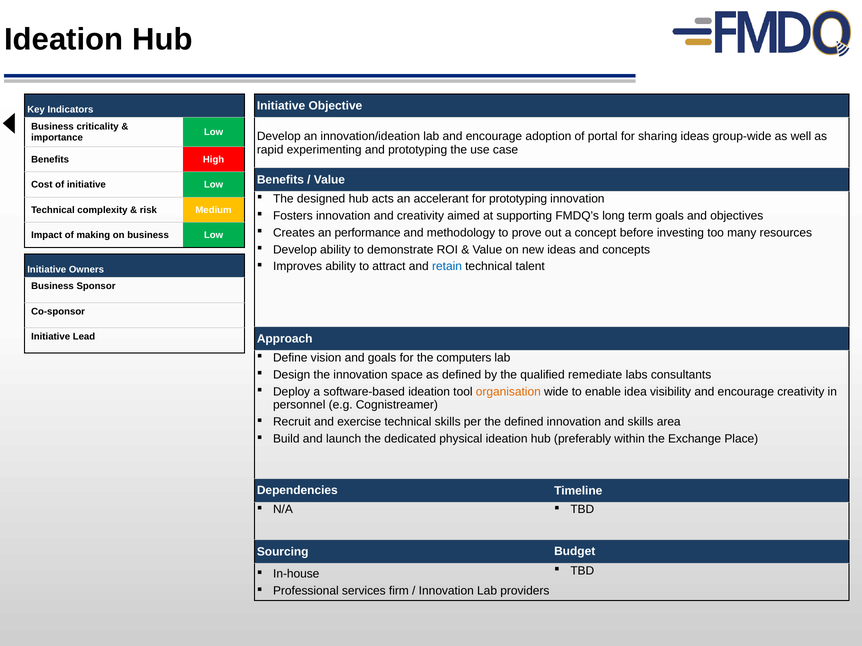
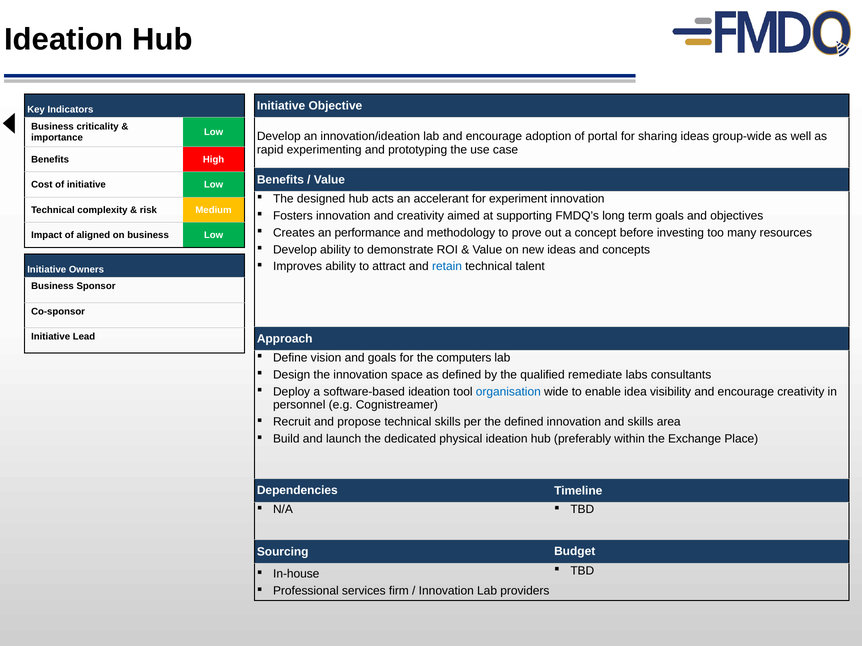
for prototyping: prototyping -> experiment
making: making -> aligned
organisation colour: orange -> blue
exercise: exercise -> propose
